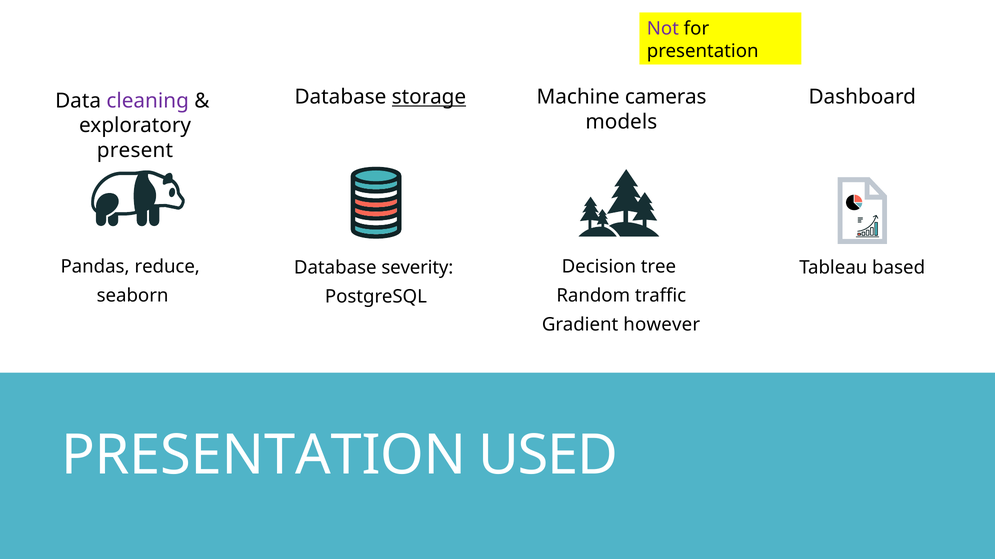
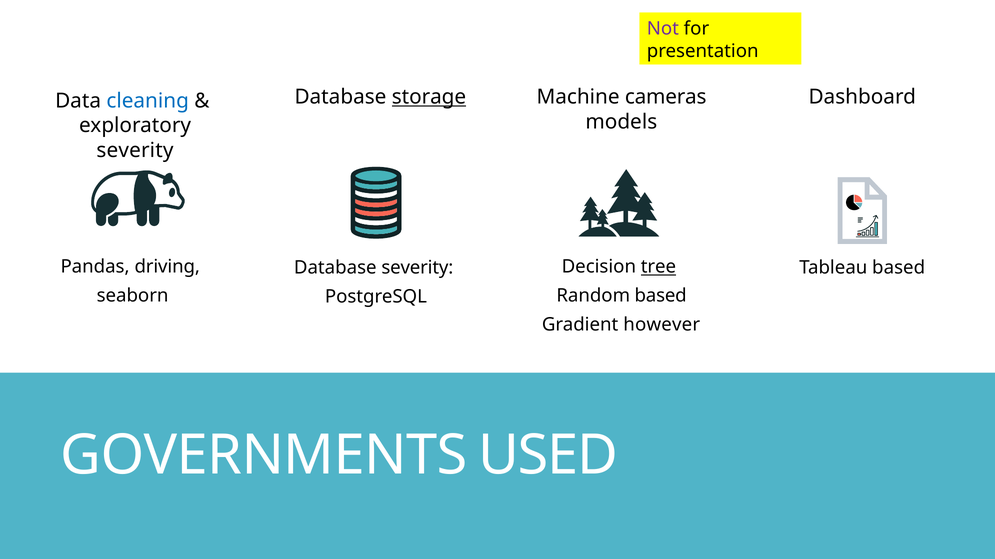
cleaning colour: purple -> blue
present at (135, 151): present -> severity
reduce: reduce -> driving
tree underline: none -> present
Random traffic: traffic -> based
PRESENTATION at (264, 456): PRESENTATION -> GOVERNMENTS
